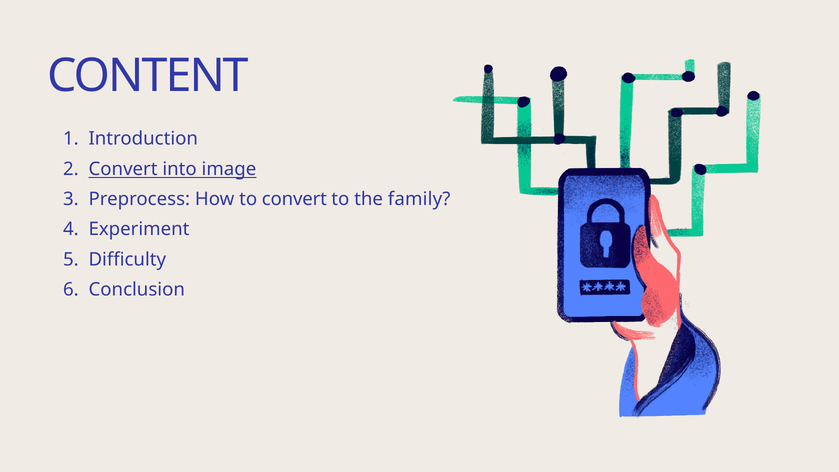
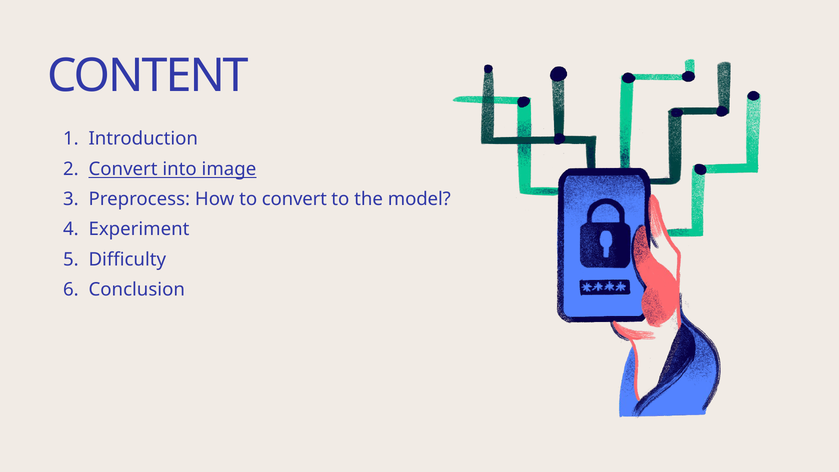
family: family -> model
